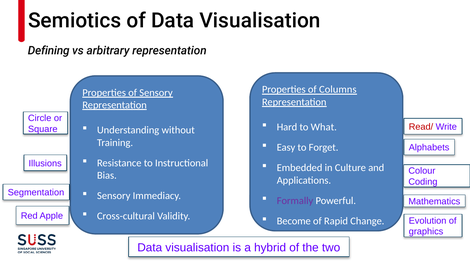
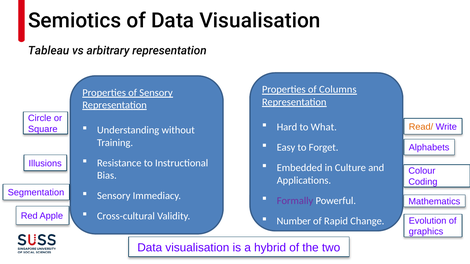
Defining: Defining -> Tableau
Read/ colour: red -> orange
Become: Become -> Number
